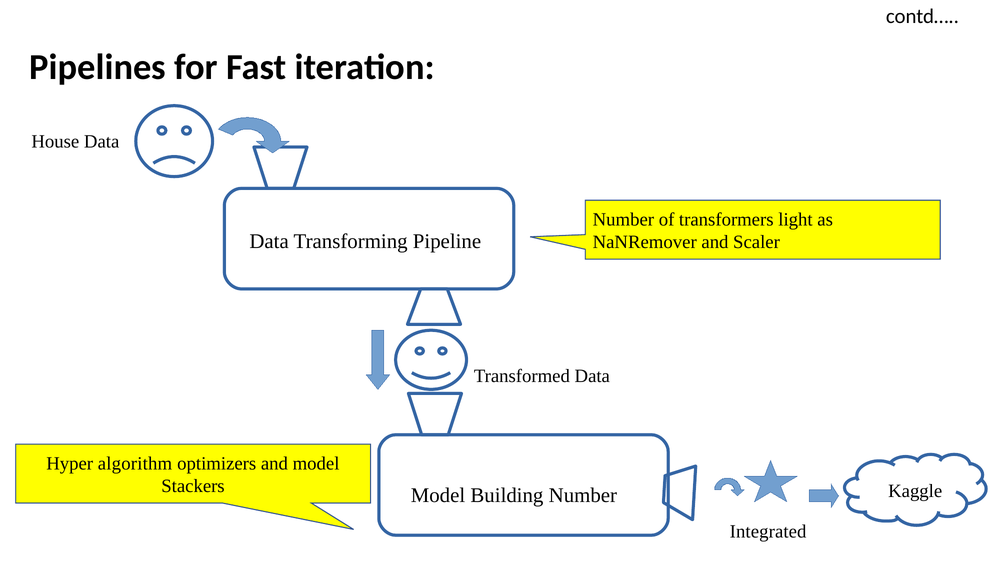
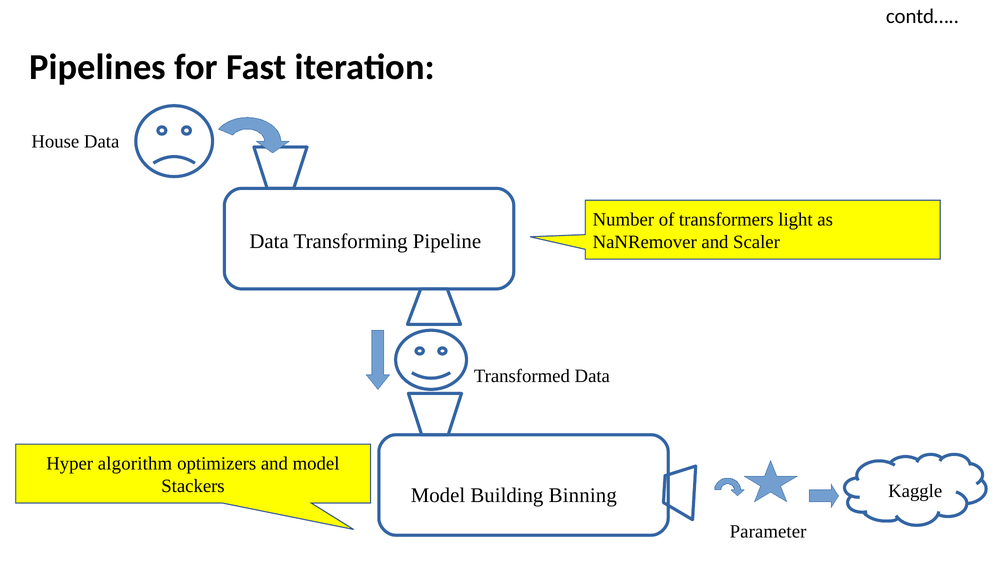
Building Number: Number -> Binning
Integrated: Integrated -> Parameter
